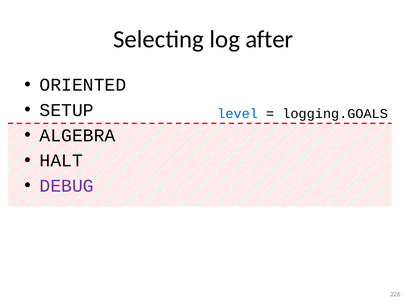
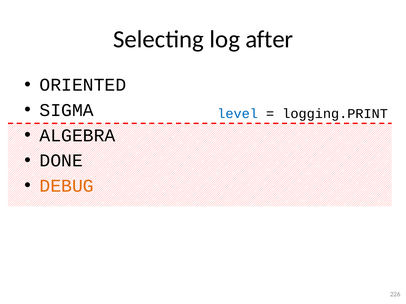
SETUP: SETUP -> SIGMA
logging.GOALS: logging.GOALS -> logging.PRINT
HALT: HALT -> DONE
DEBUG colour: purple -> orange
